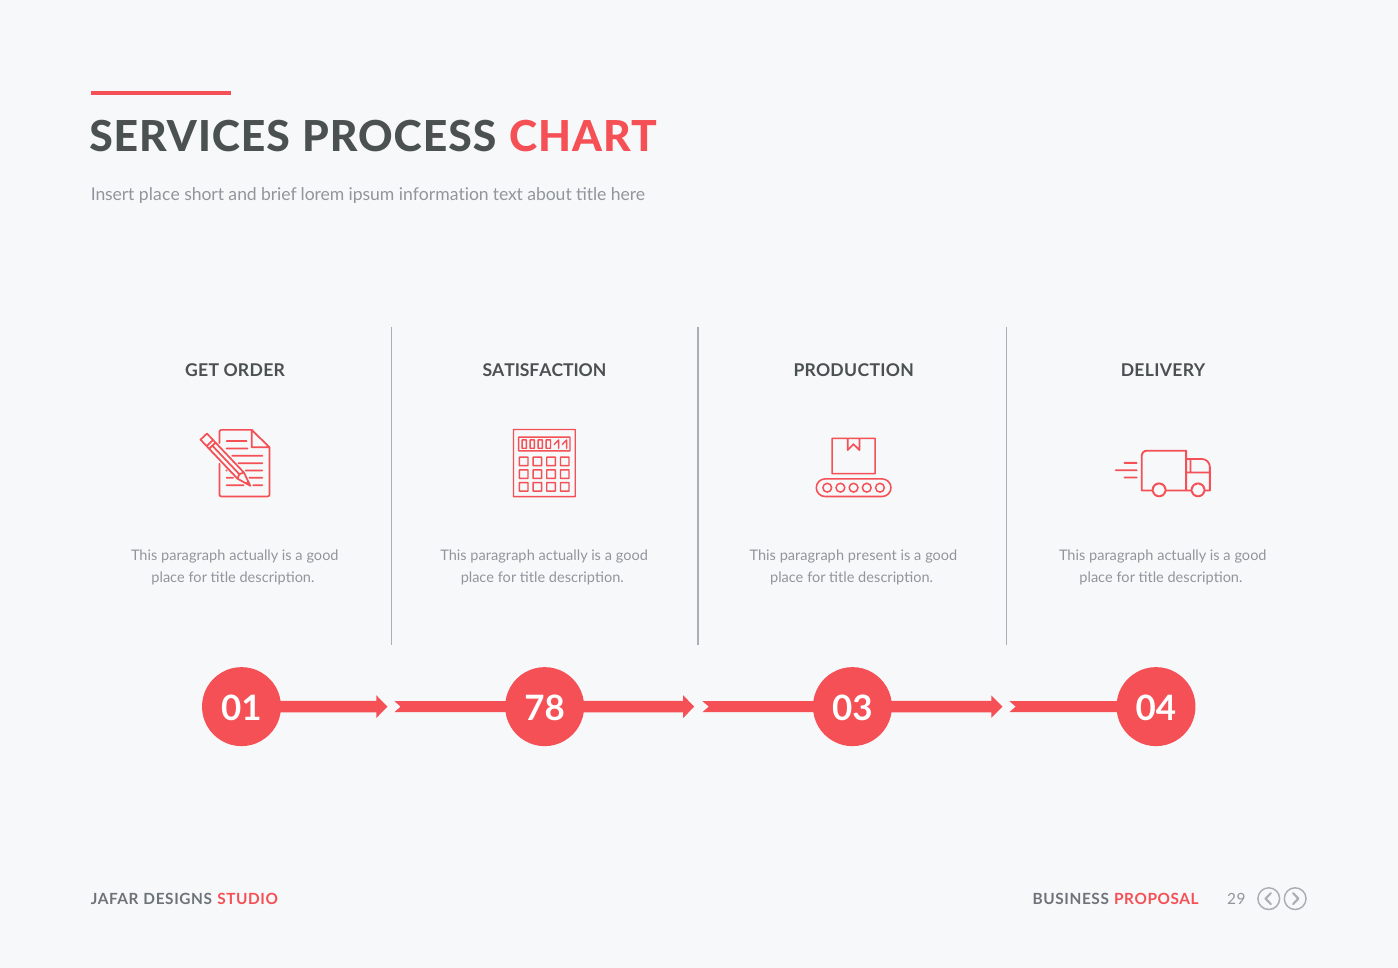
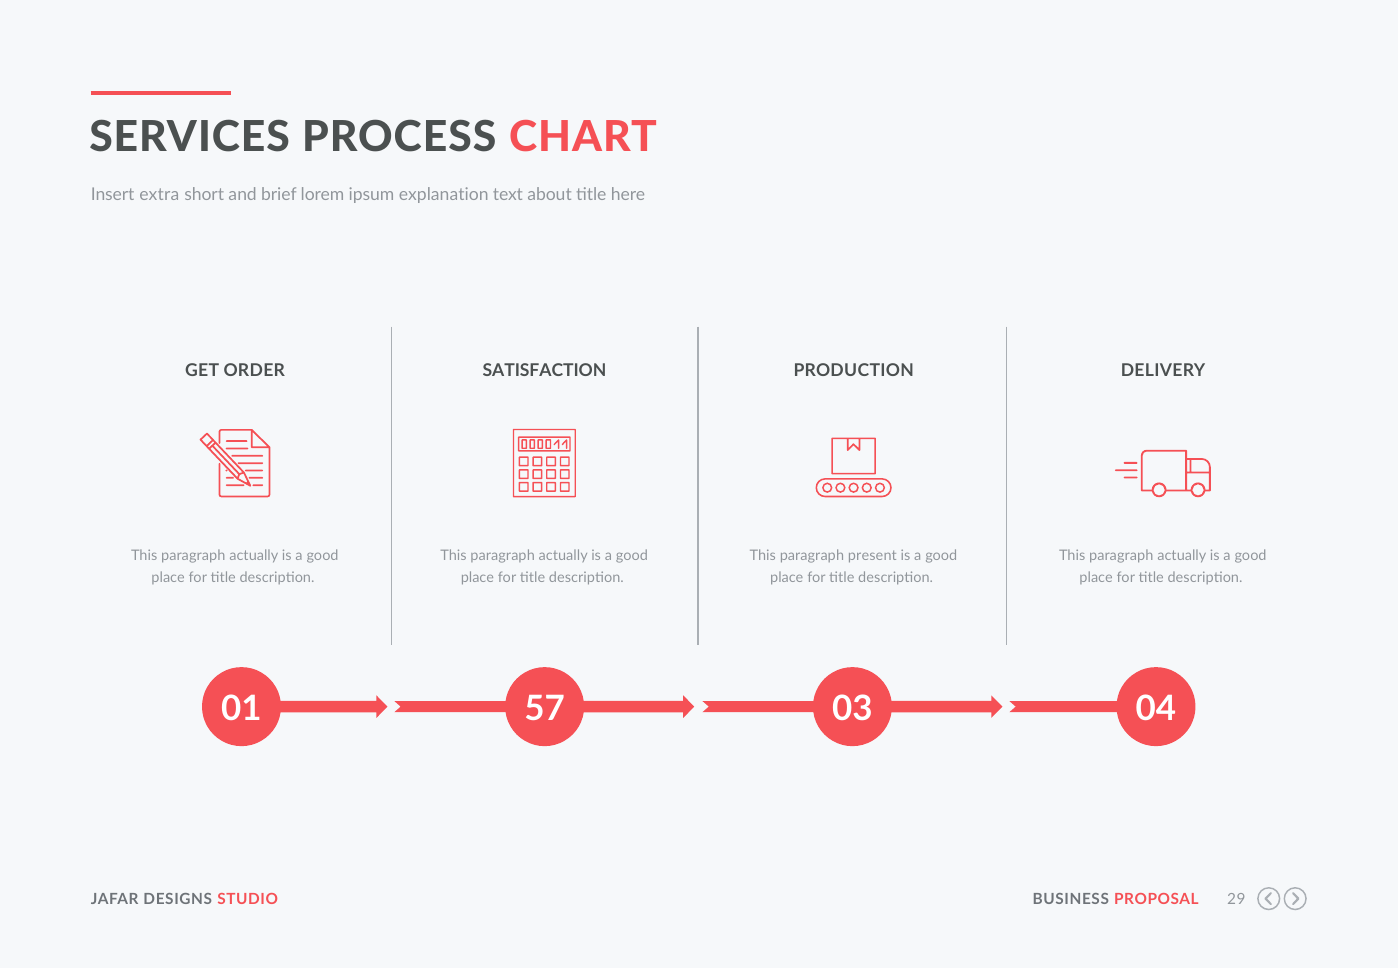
Insert place: place -> extra
information: information -> explanation
78: 78 -> 57
